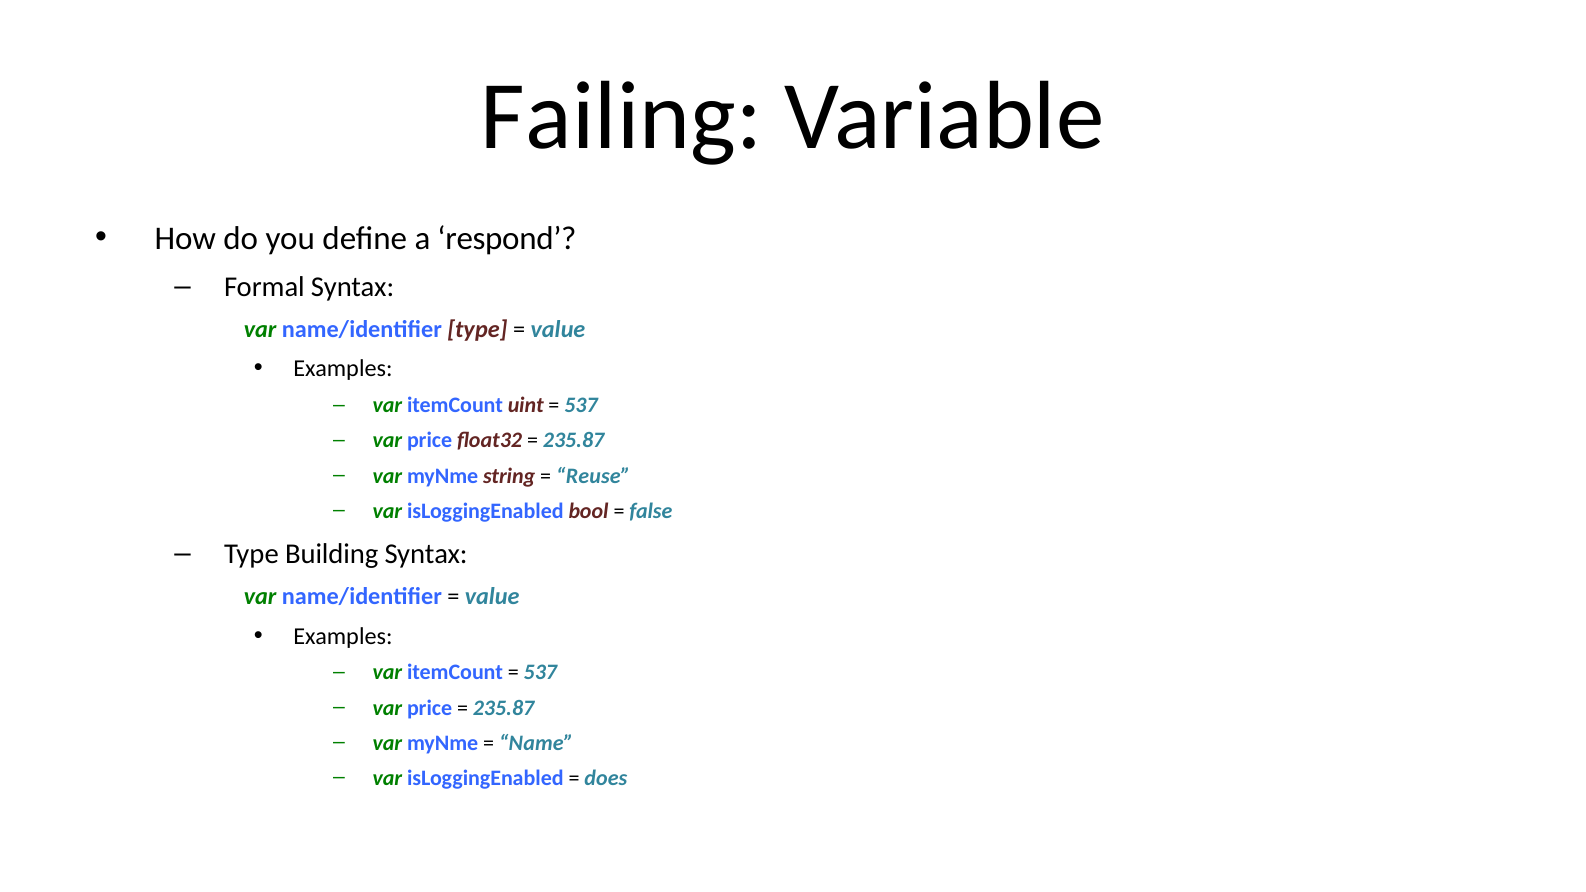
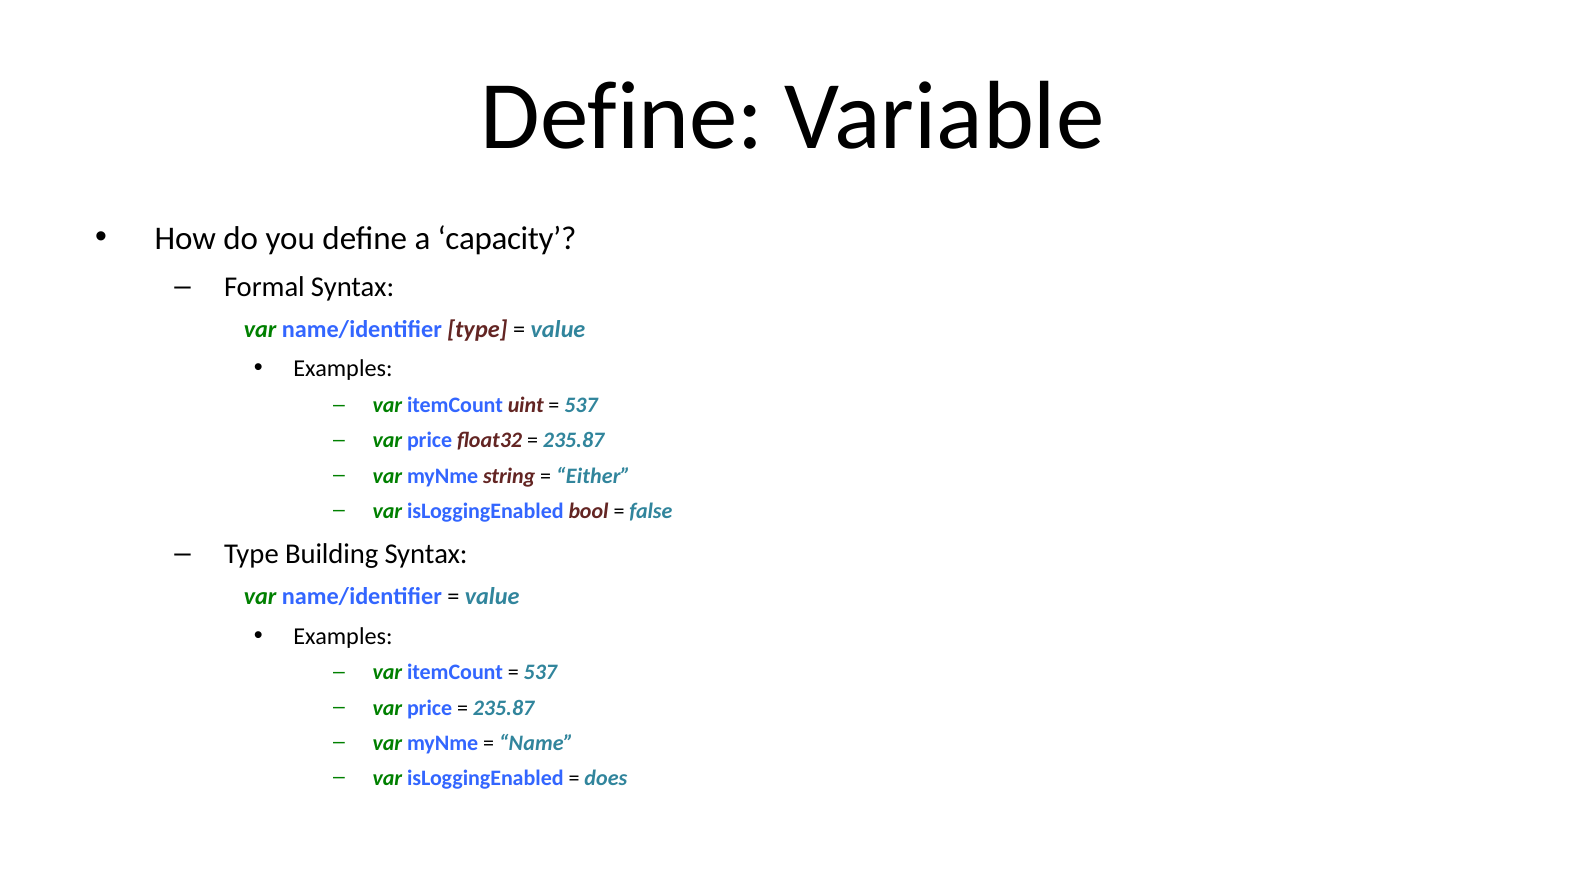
Failing at (622, 117): Failing -> Define
respond: respond -> capacity
Reuse: Reuse -> Either
